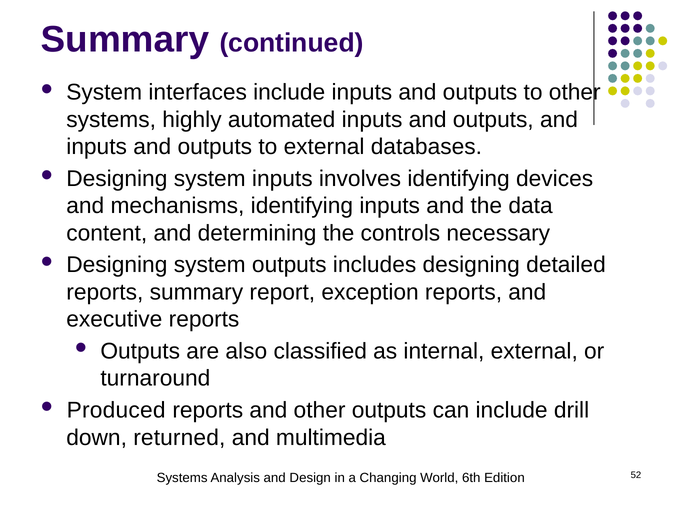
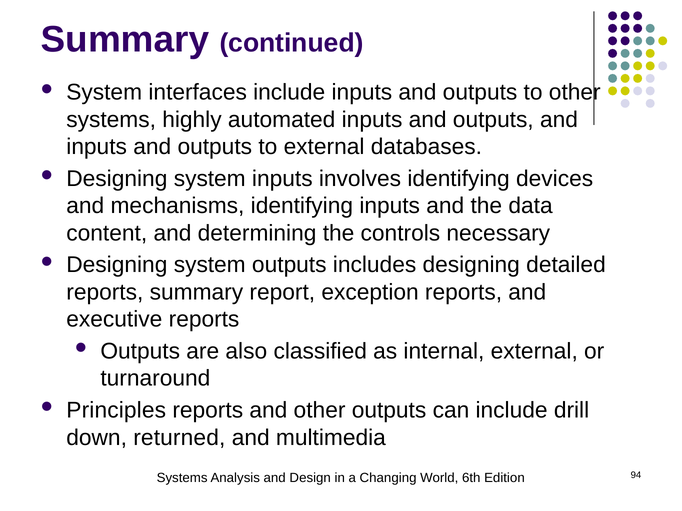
Produced: Produced -> Principles
52: 52 -> 94
